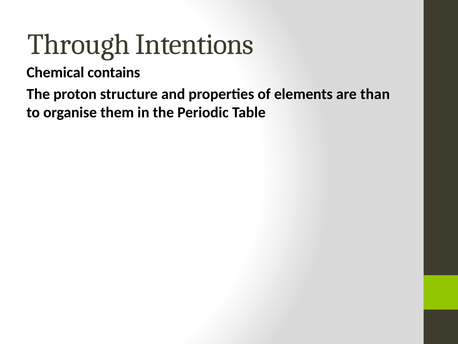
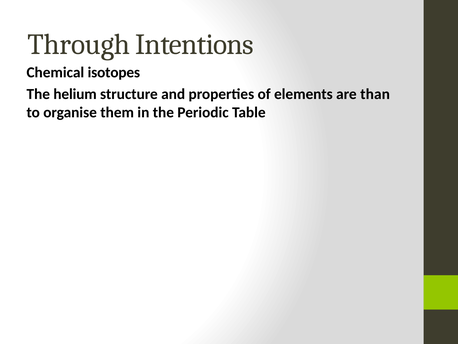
contains: contains -> isotopes
proton: proton -> helium
